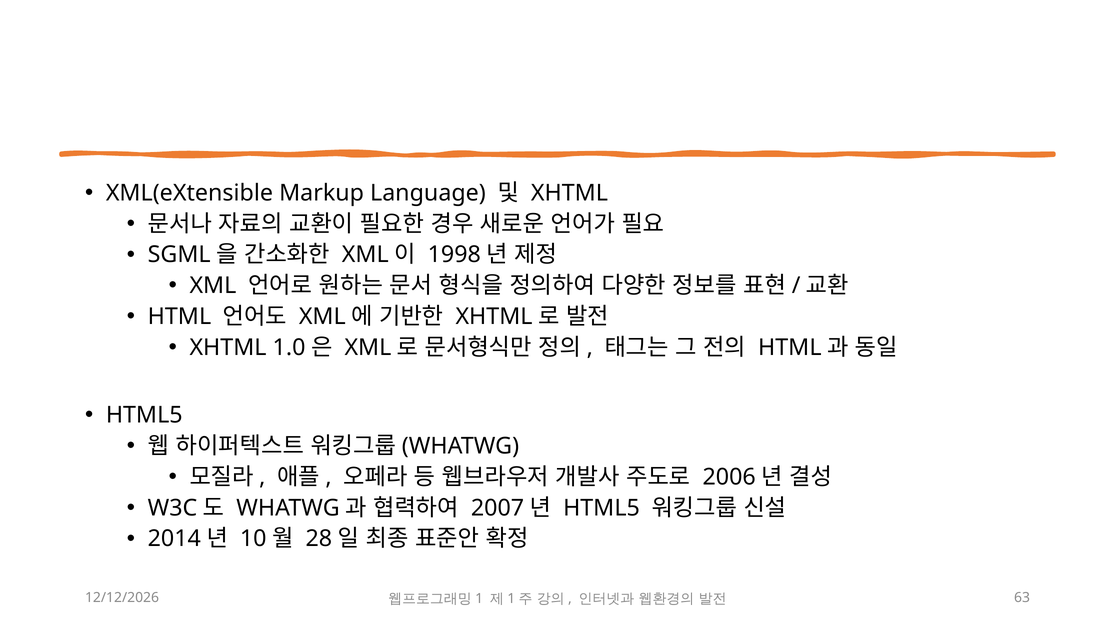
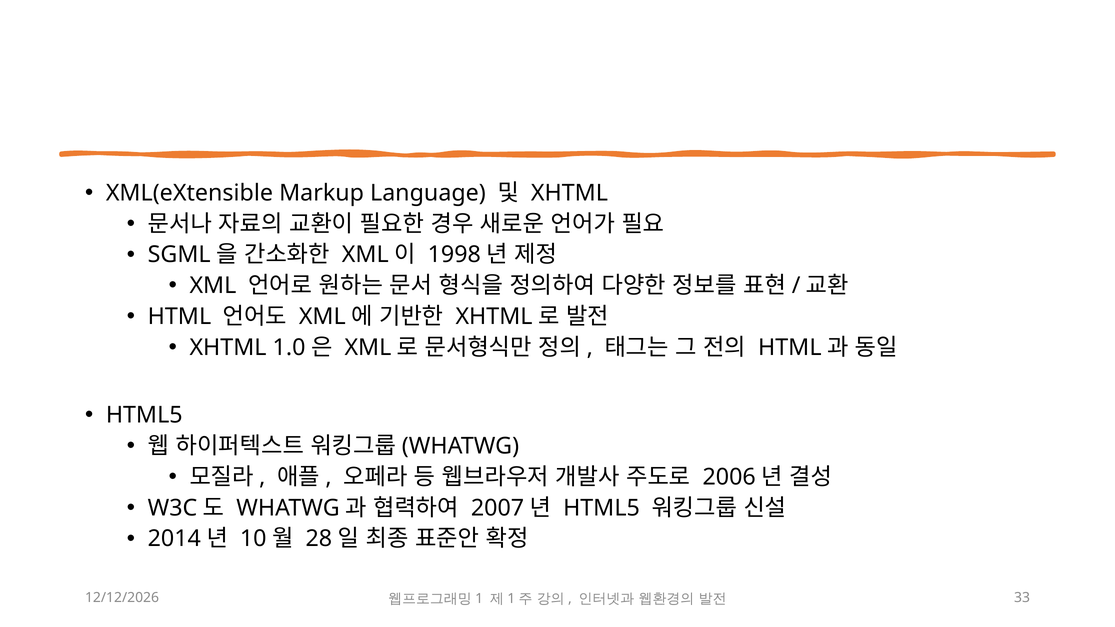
63: 63 -> 33
